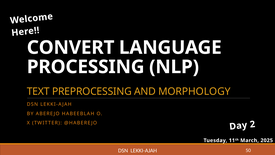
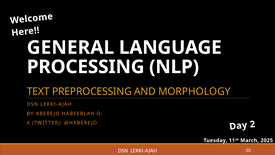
CONVERT: CONVERT -> GENERAL
